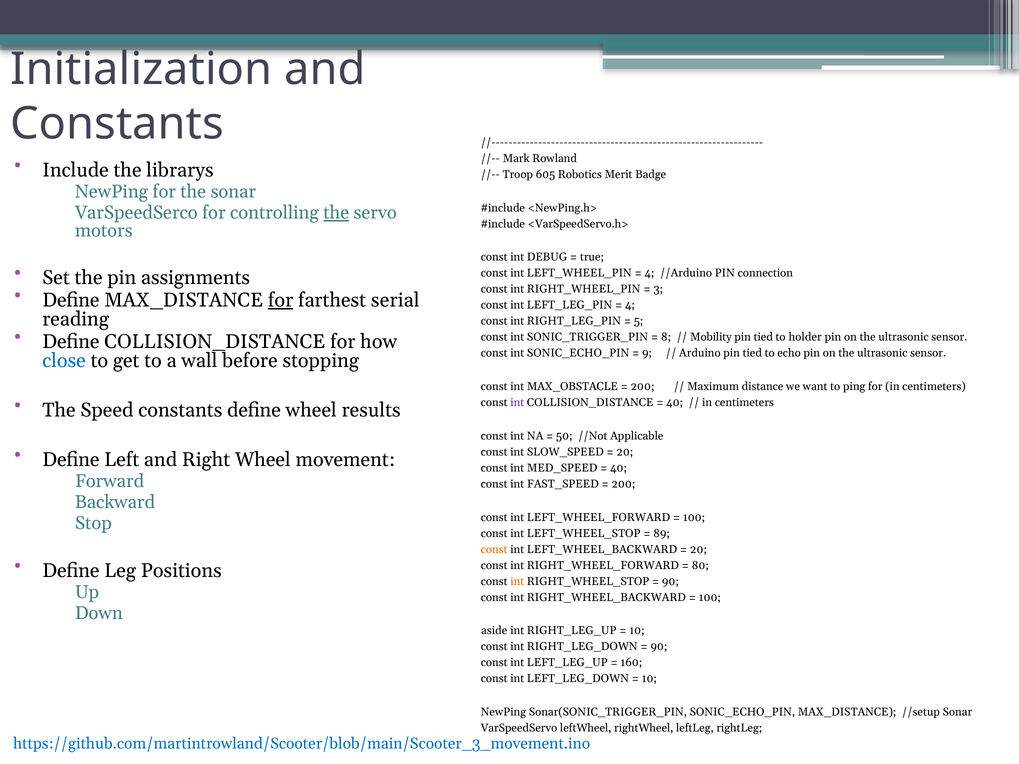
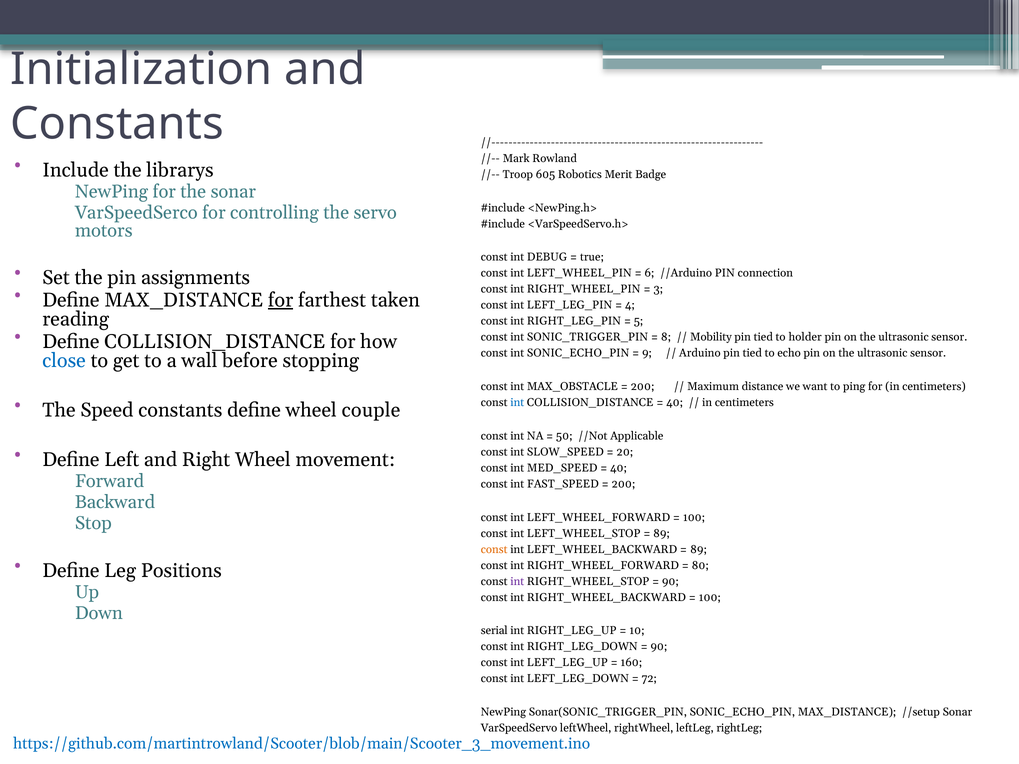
the at (336, 213) underline: present -> none
4 at (650, 273): 4 -> 6
serial: serial -> taken
results: results -> couple
int at (517, 403) colour: purple -> blue
20 at (699, 550): 20 -> 89
int at (517, 582) colour: orange -> purple
aside: aside -> serial
10 at (649, 679): 10 -> 72
